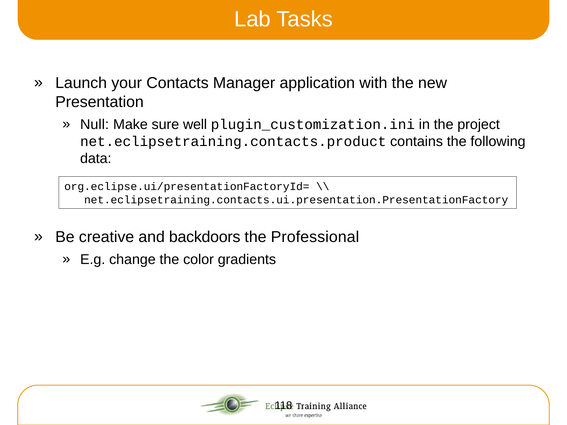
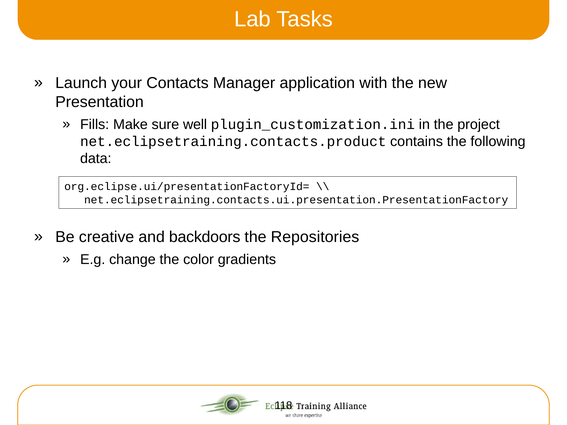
Null: Null -> Fills
Professional: Professional -> Repositories
